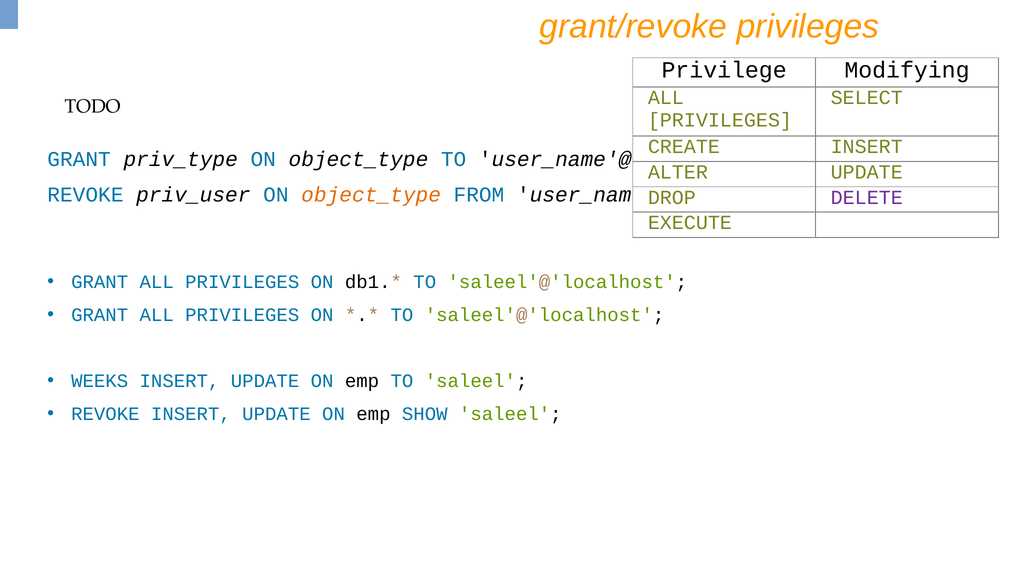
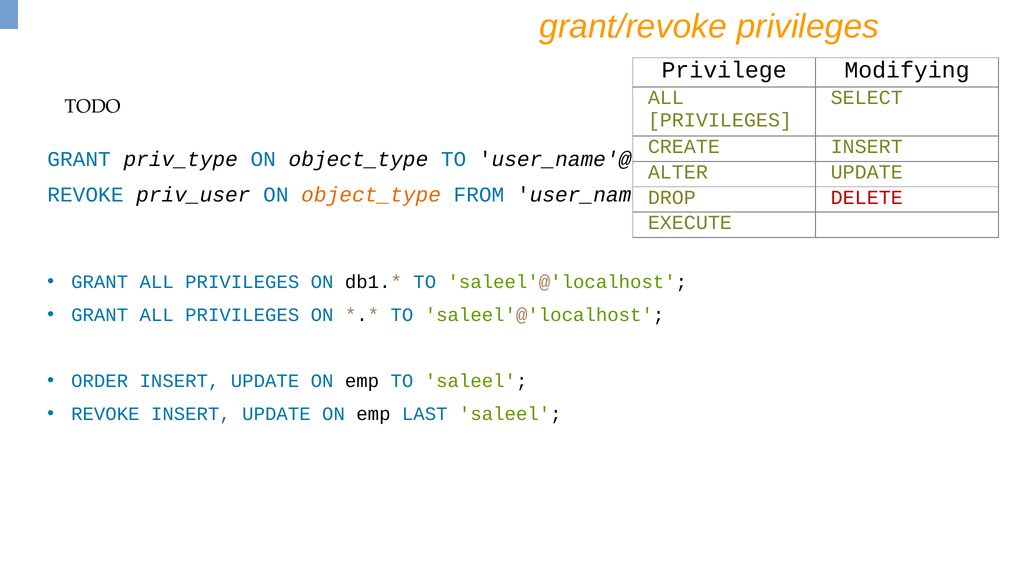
DELETE colour: purple -> red
WEEKS: WEEKS -> ORDER
SHOW: SHOW -> LAST
